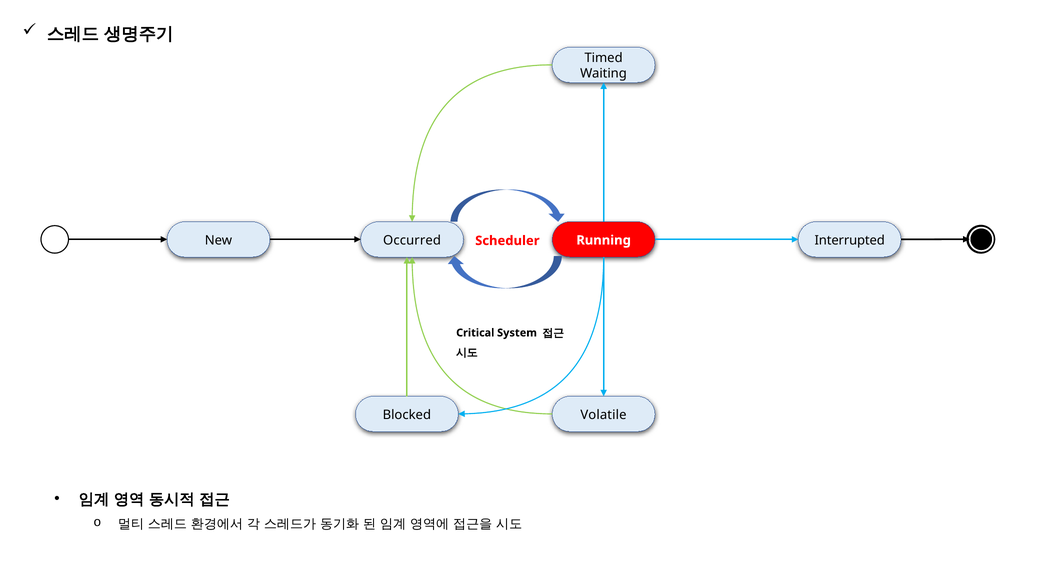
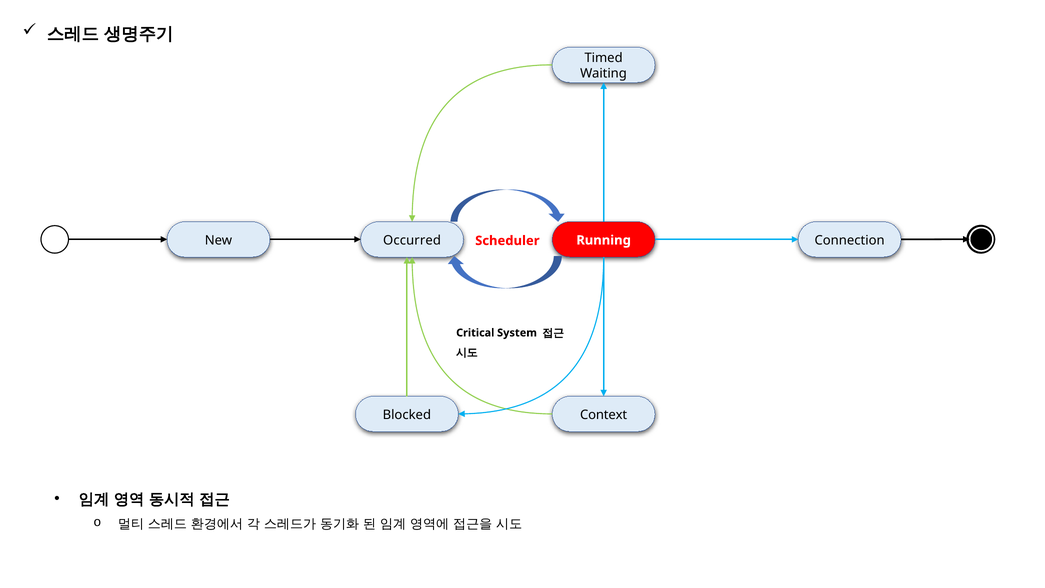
Interrupted: Interrupted -> Connection
Volatile: Volatile -> Context
